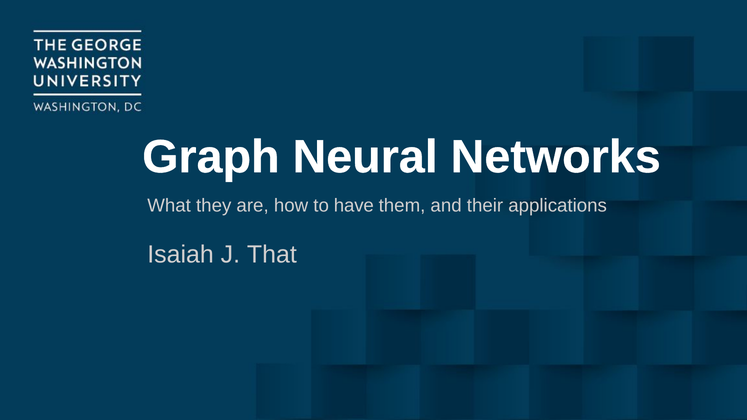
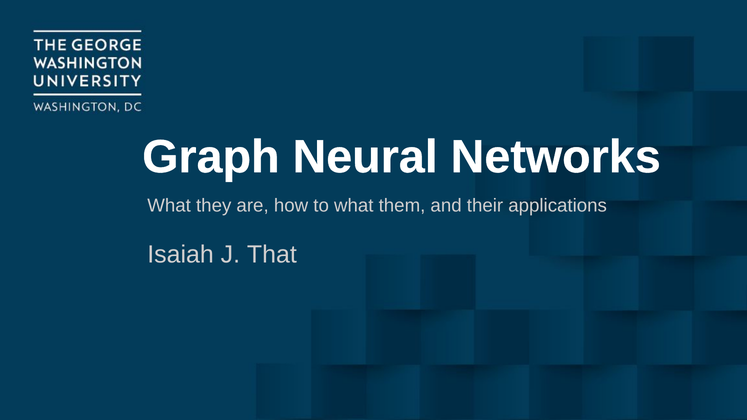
to have: have -> what
